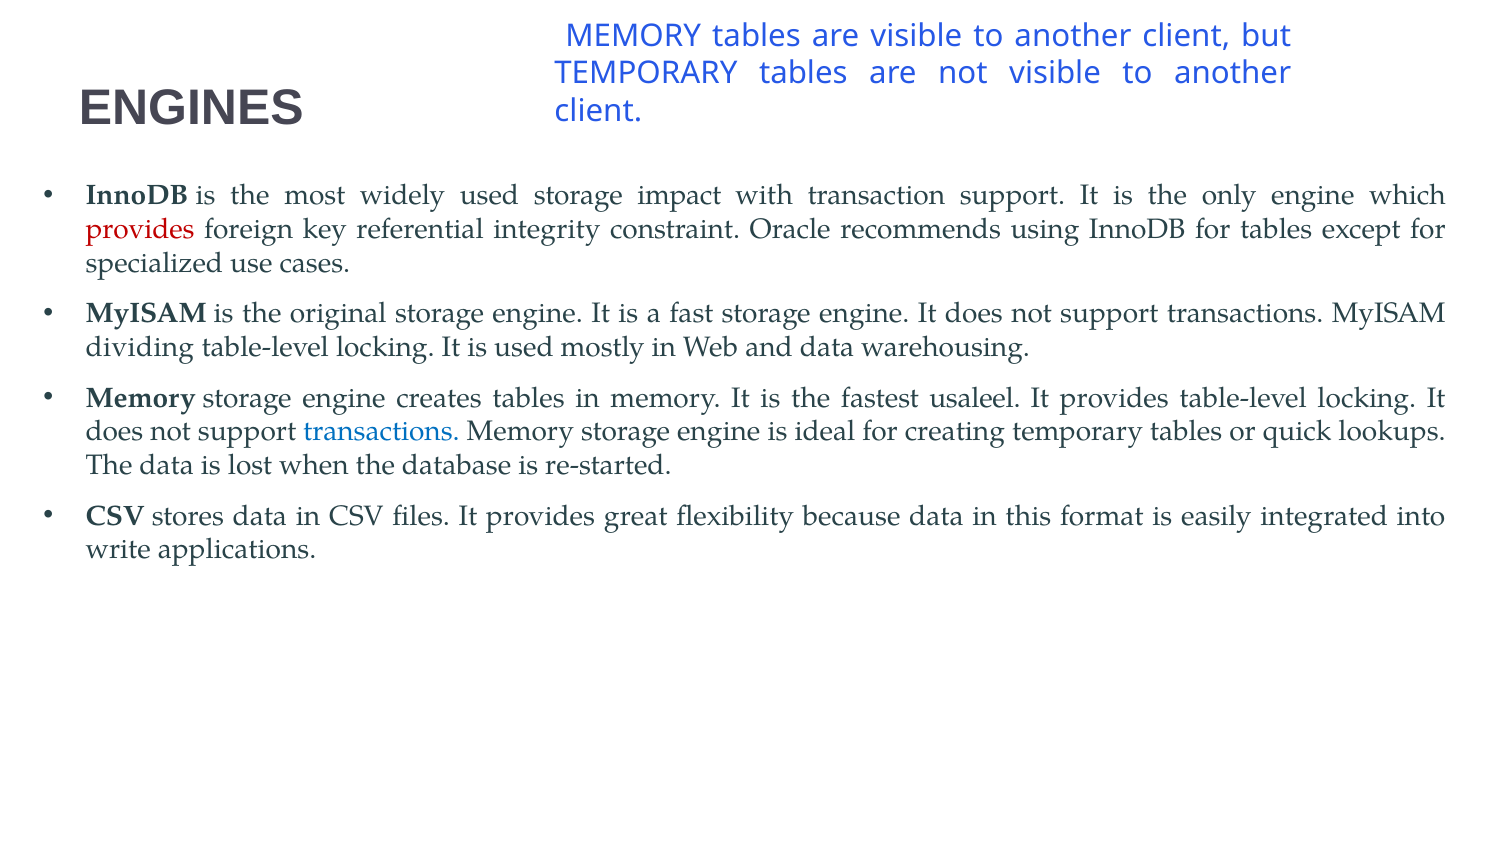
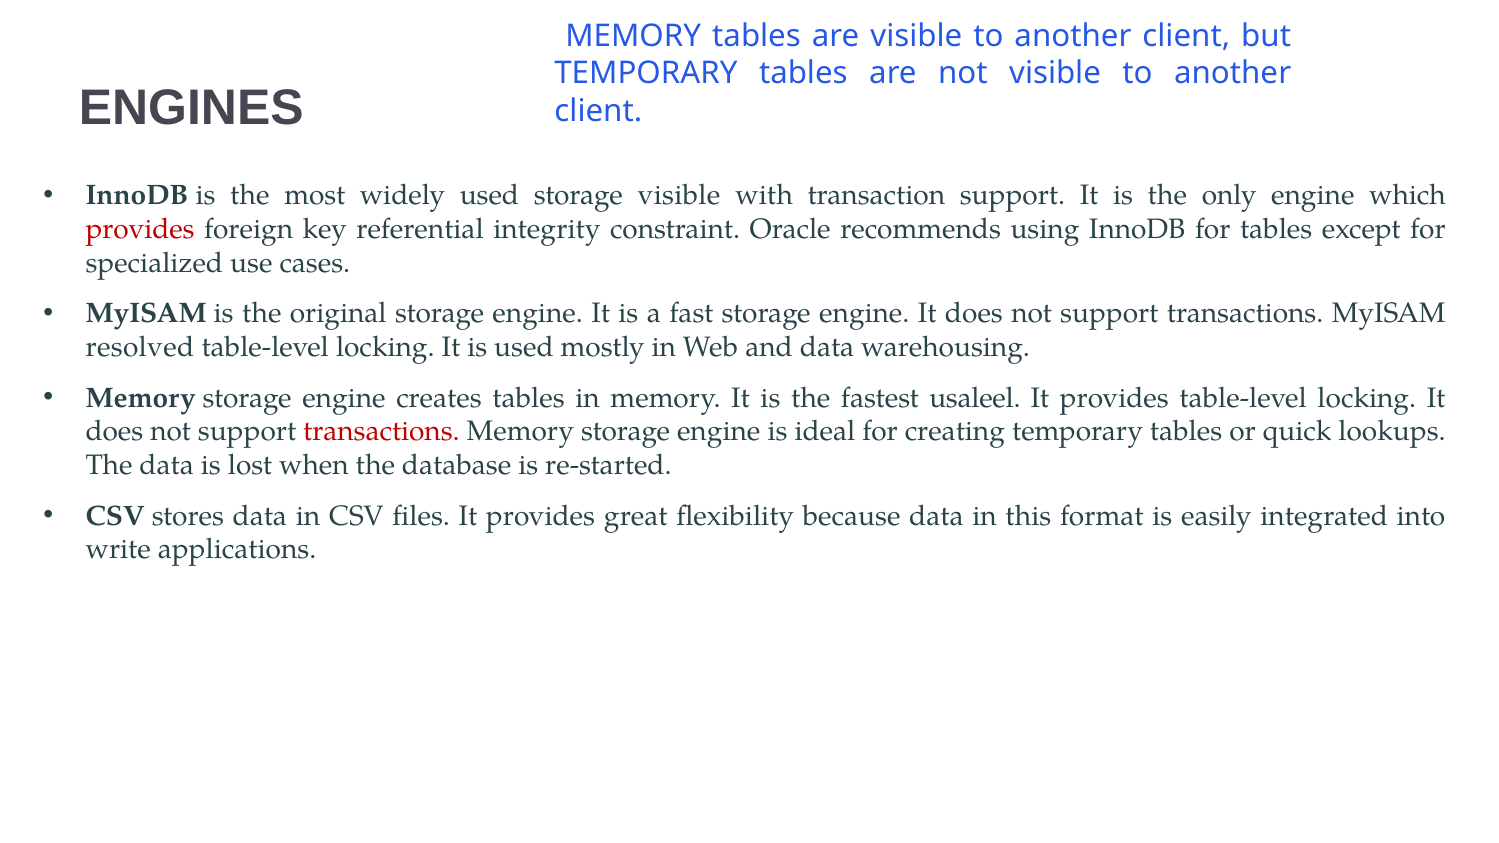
storage impact: impact -> visible
dividing: dividing -> resolved
transactions at (381, 432) colour: blue -> red
